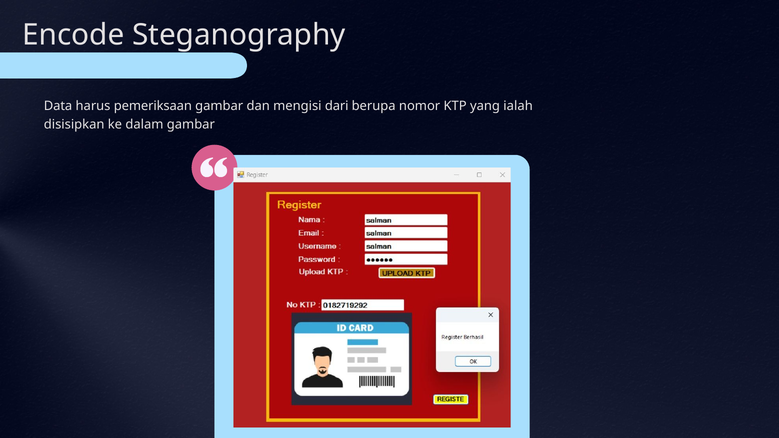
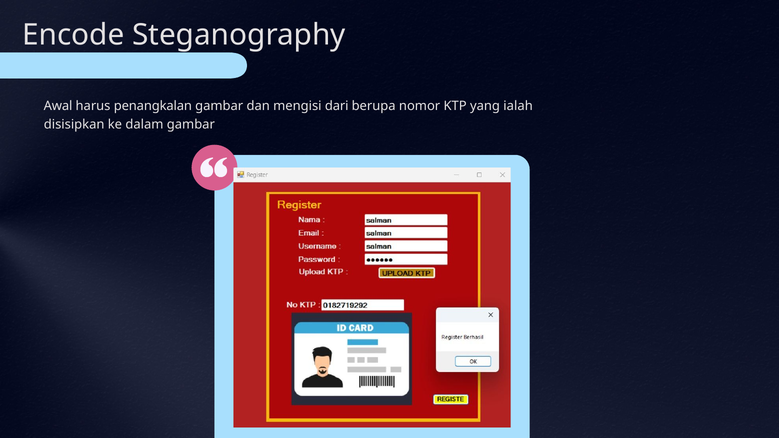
Data: Data -> Awal
pemeriksaan: pemeriksaan -> penangkalan
